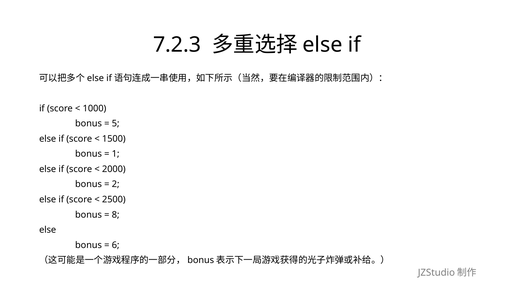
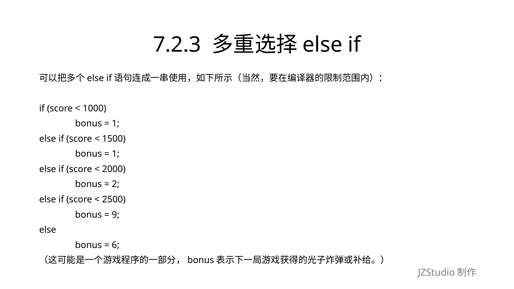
5 at (116, 124): 5 -> 1
8: 8 -> 9
